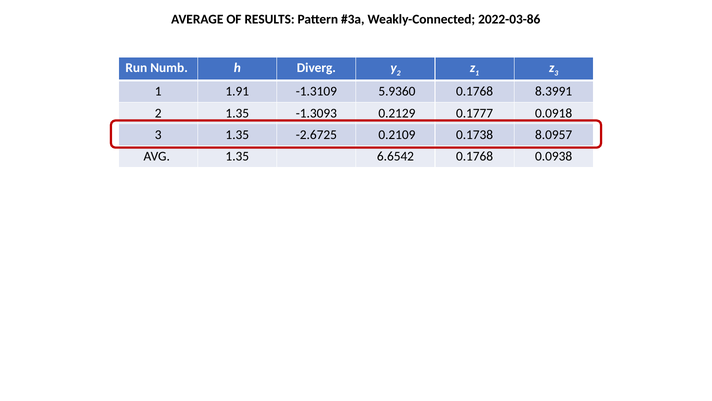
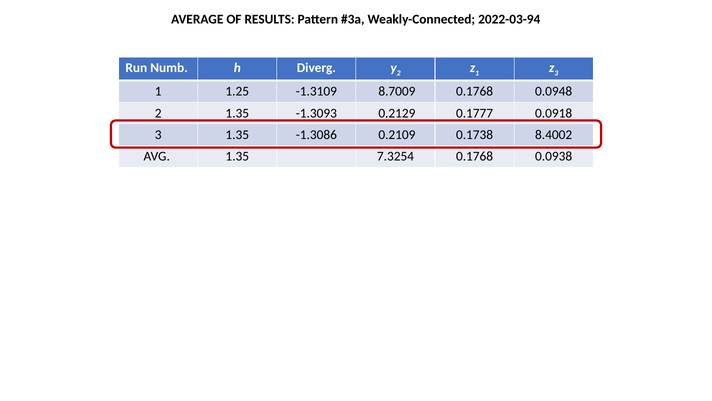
2022-03-86: 2022-03-86 -> 2022-03-94
1.91: 1.91 -> 1.25
5.9360: 5.9360 -> 8.7009
8.3991: 8.3991 -> 0.0948
-2.6725: -2.6725 -> -1.3086
8.0957: 8.0957 -> 8.4002
6.6542: 6.6542 -> 7.3254
